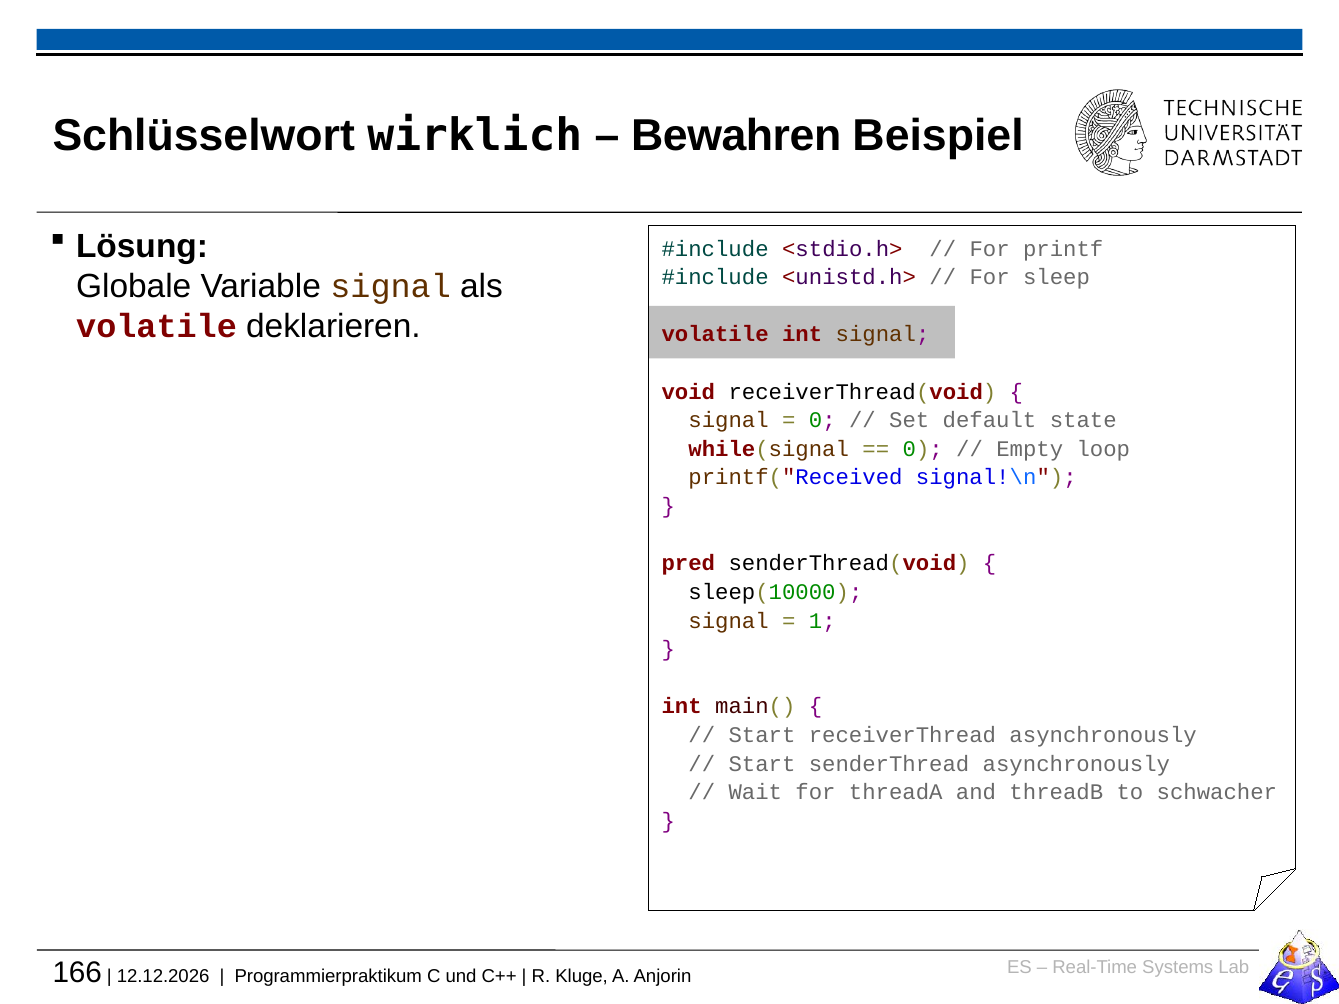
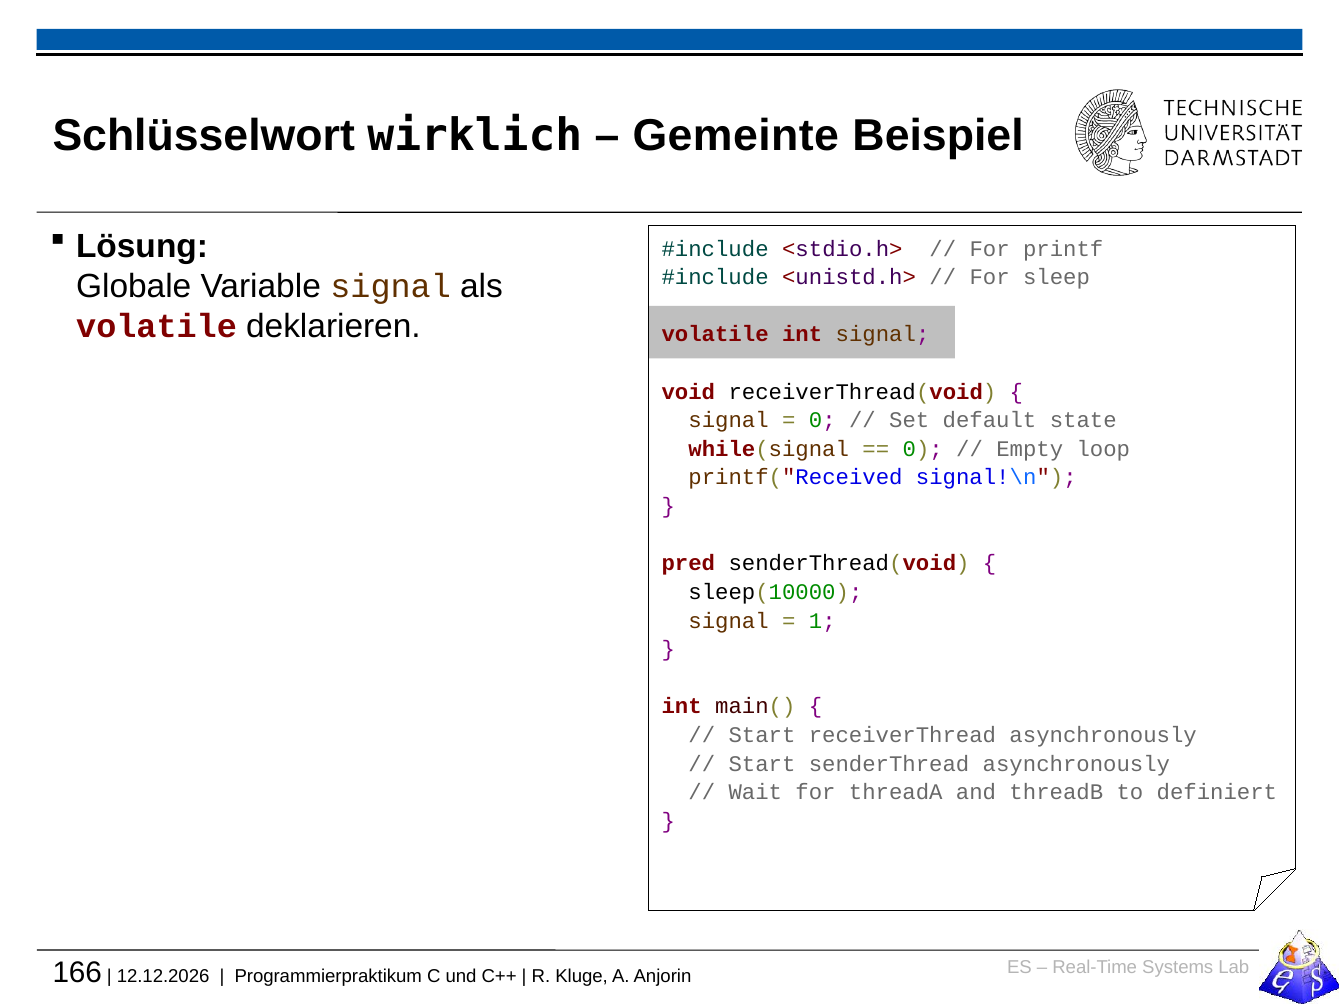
Bewahren: Bewahren -> Gemeinte
schwacher: schwacher -> definiert
